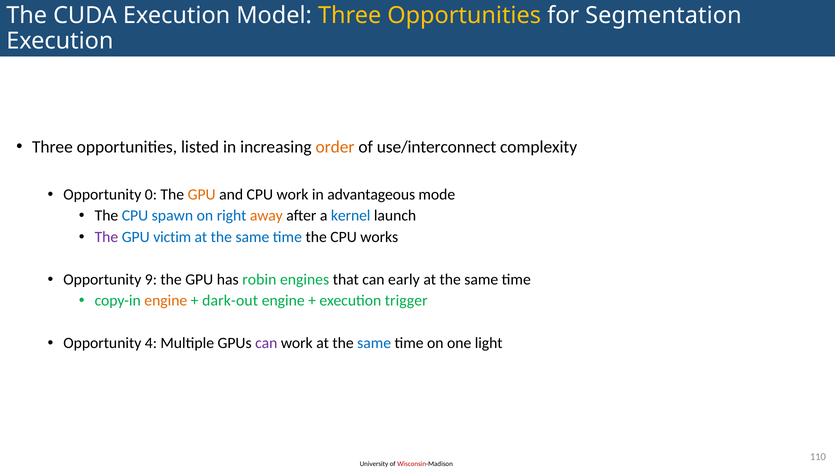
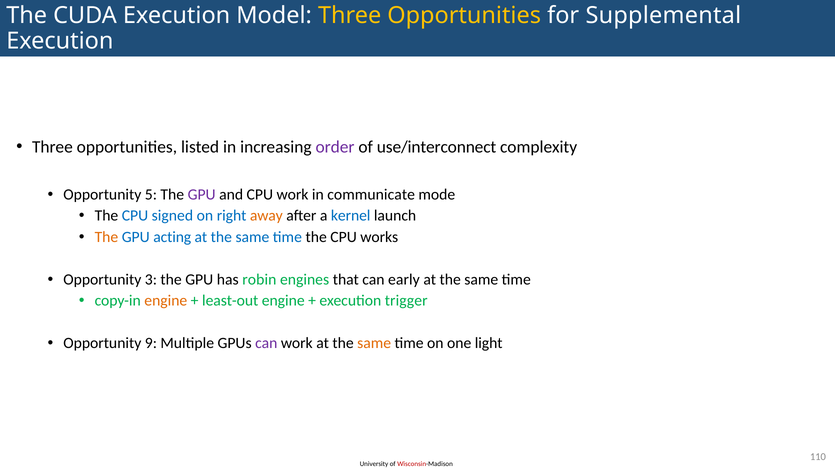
Segmentation: Segmentation -> Supplemental
order colour: orange -> purple
0: 0 -> 5
GPU at (202, 194) colour: orange -> purple
advantageous: advantageous -> communicate
spawn: spawn -> signed
The at (106, 237) colour: purple -> orange
victim: victim -> acting
9: 9 -> 3
dark-out: dark-out -> least-out
4: 4 -> 9
same at (374, 343) colour: blue -> orange
